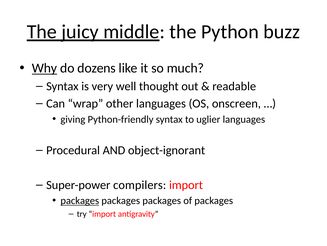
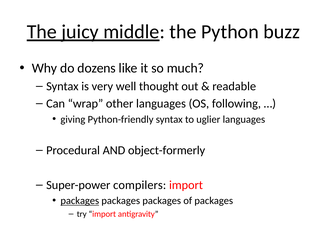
Why underline: present -> none
onscreen: onscreen -> following
object-ignorant: object-ignorant -> object-formerly
